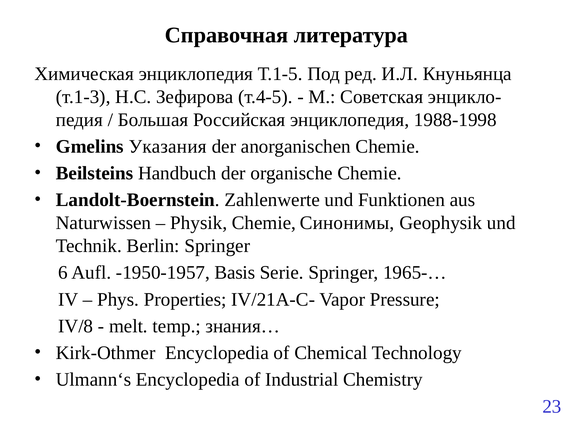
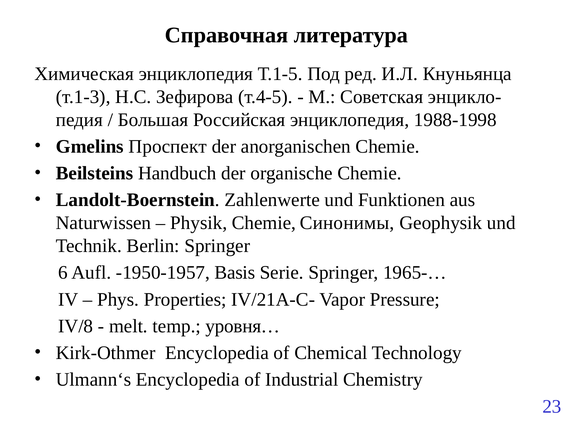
Указания: Указания -> Проспект
знания…: знания… -> уровня…
